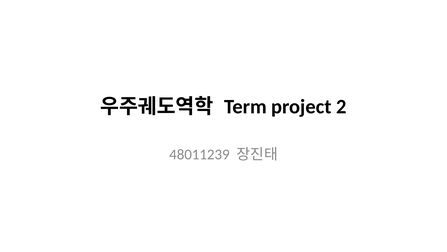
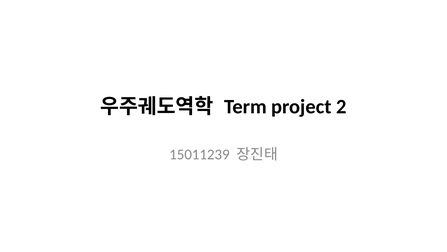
48011239: 48011239 -> 15011239
